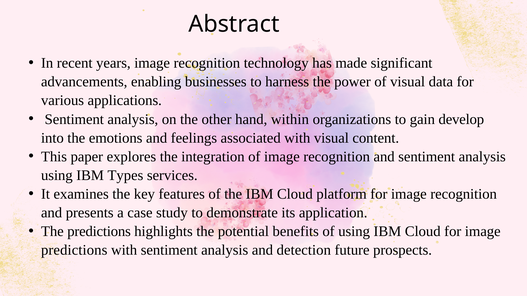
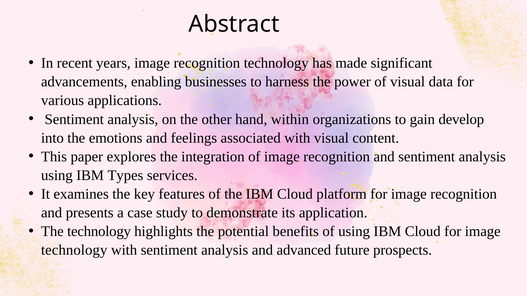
The predictions: predictions -> technology
predictions at (74, 251): predictions -> technology
detection: detection -> advanced
